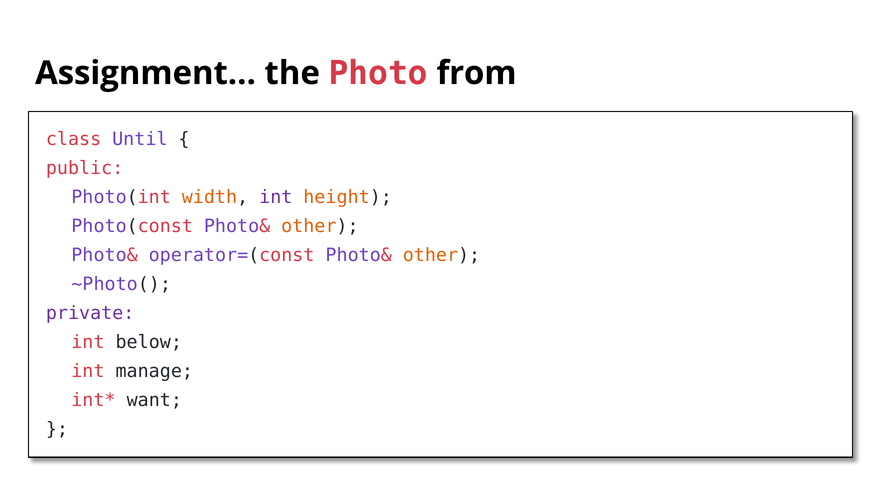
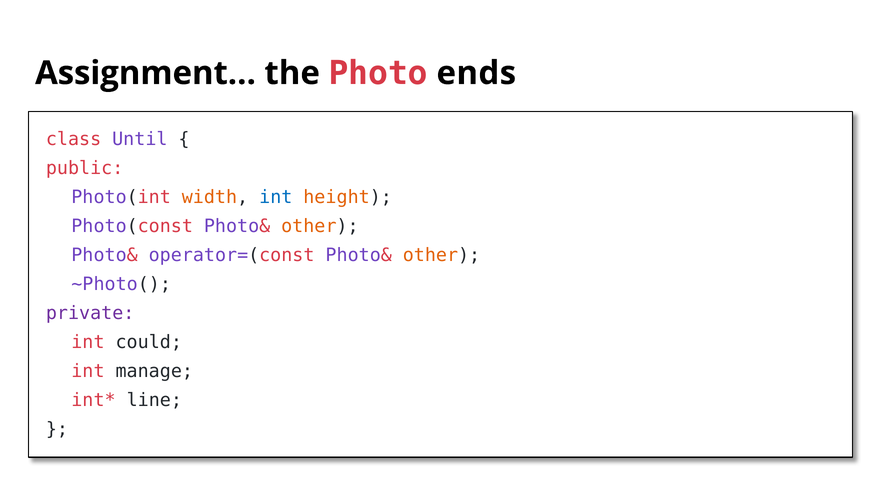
from: from -> ends
int at (276, 197) colour: purple -> blue
below: below -> could
want: want -> line
